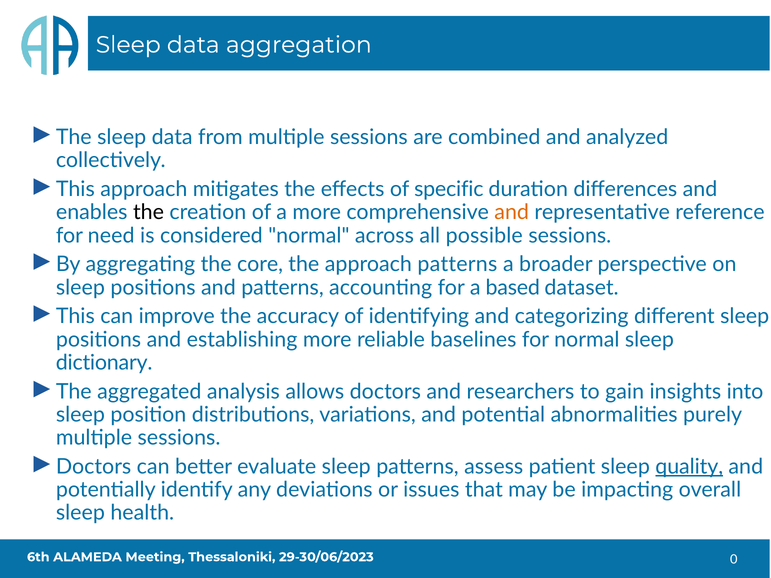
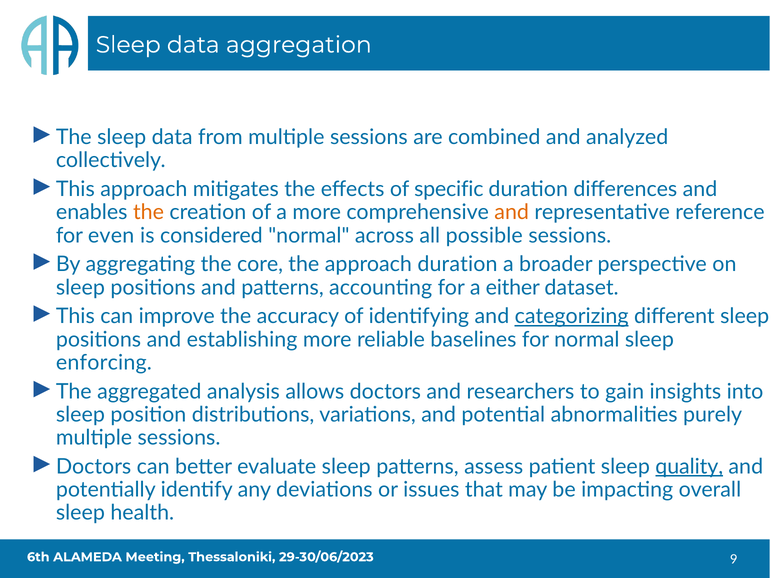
the at (148, 212) colour: black -> orange
need: need -> even
approach patterns: patterns -> duration
based: based -> either
categorizing underline: none -> present
dictionary: dictionary -> enforcing
0: 0 -> 9
